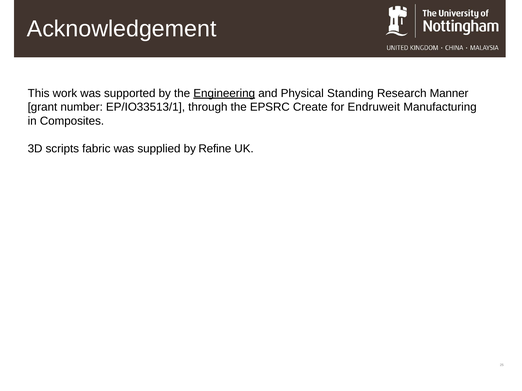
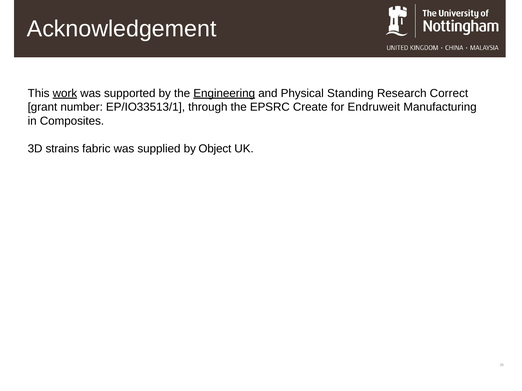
work underline: none -> present
Manner: Manner -> Correct
scripts: scripts -> strains
Refine: Refine -> Object
